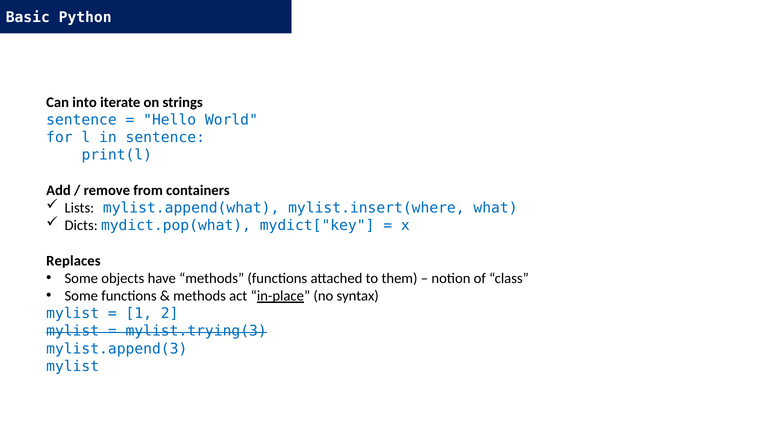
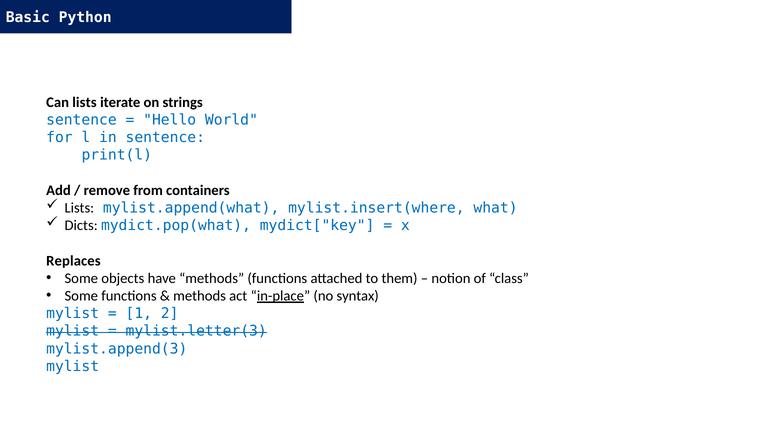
Can into: into -> lists
mylist.trying(3: mylist.trying(3 -> mylist.letter(3
